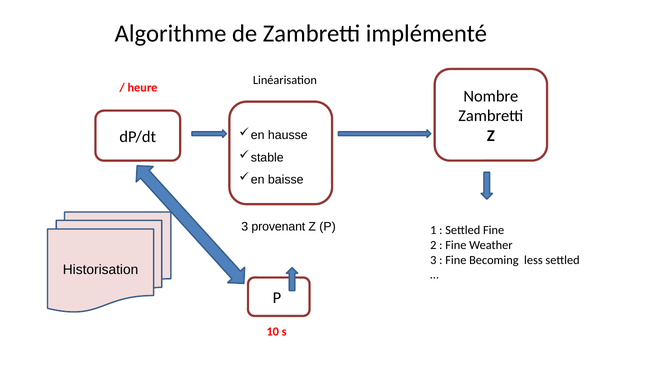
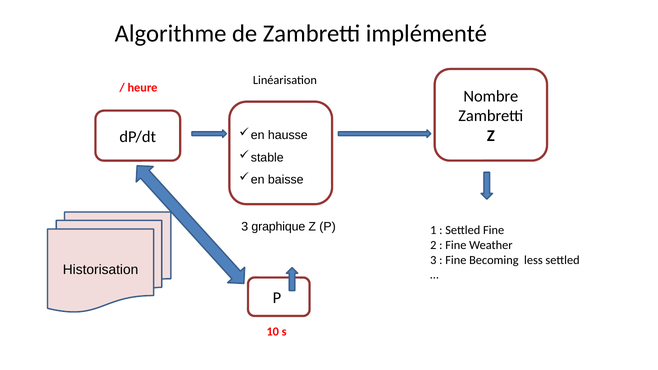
provenant: provenant -> graphique
